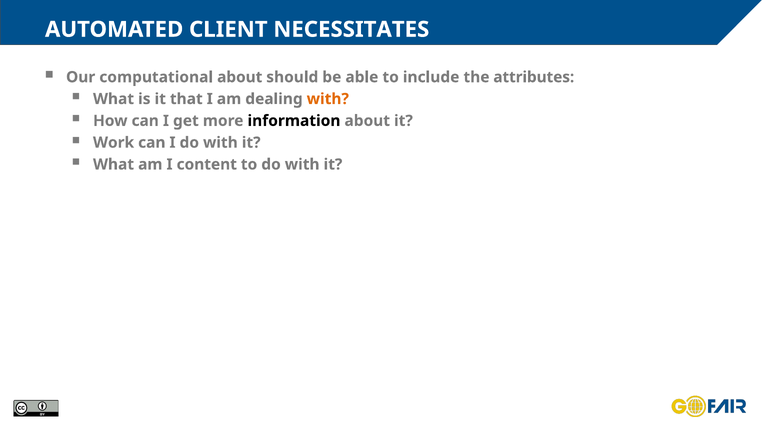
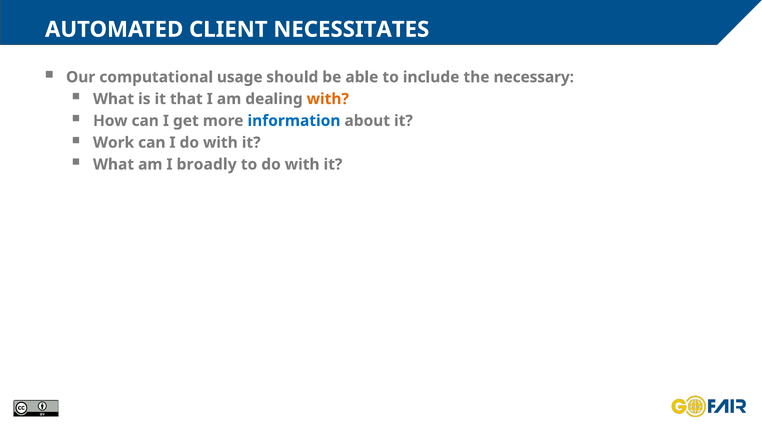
computational about: about -> usage
attributes: attributes -> necessary
information colour: black -> blue
content: content -> broadly
